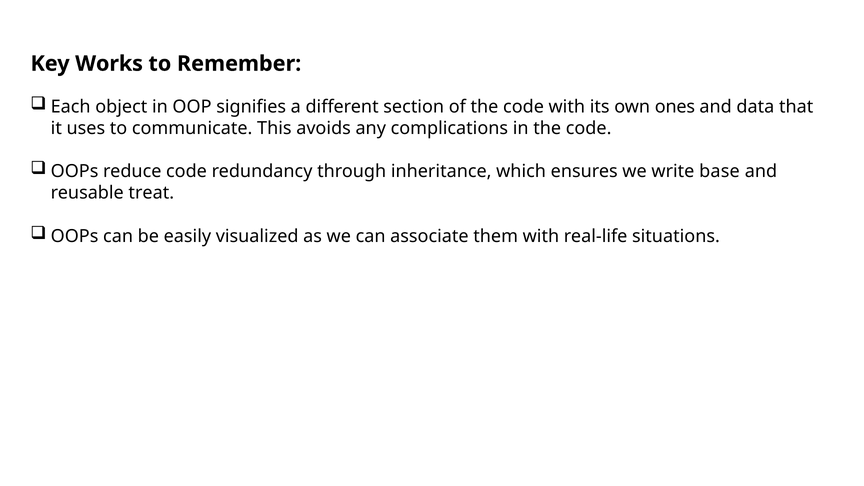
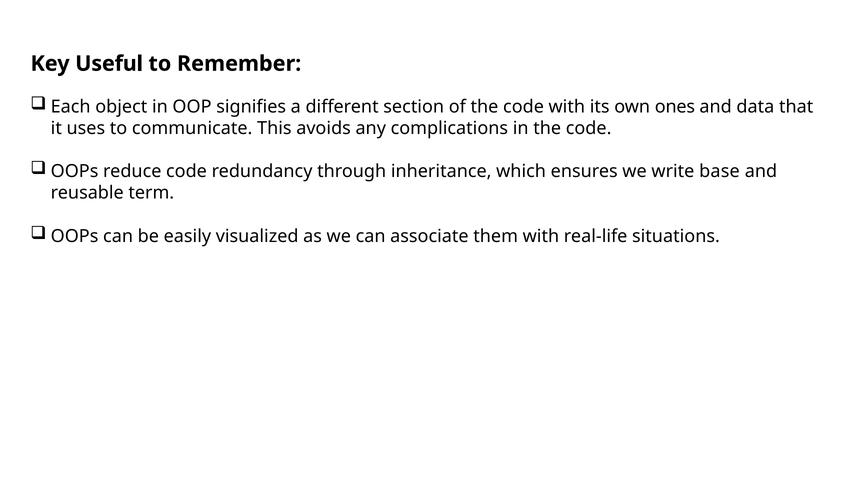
Works: Works -> Useful
treat: treat -> term
